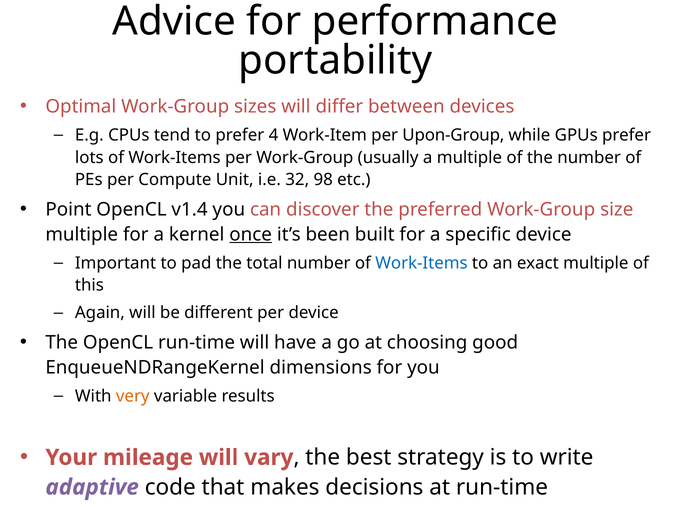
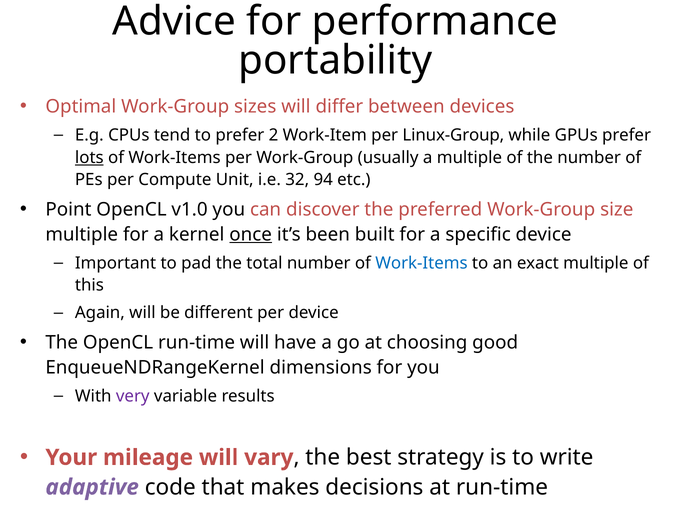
4: 4 -> 2
Upon-Group: Upon-Group -> Linux-Group
lots underline: none -> present
98: 98 -> 94
v1.4: v1.4 -> v1.0
very colour: orange -> purple
